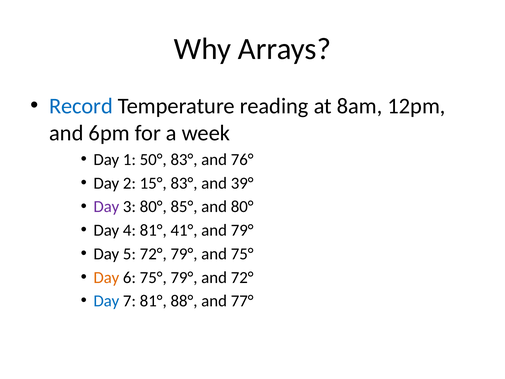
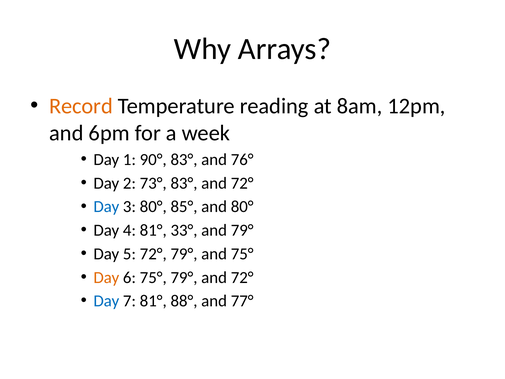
Record colour: blue -> orange
50°: 50° -> 90°
15°: 15° -> 73°
83° and 39°: 39° -> 72°
Day at (106, 207) colour: purple -> blue
41°: 41° -> 33°
